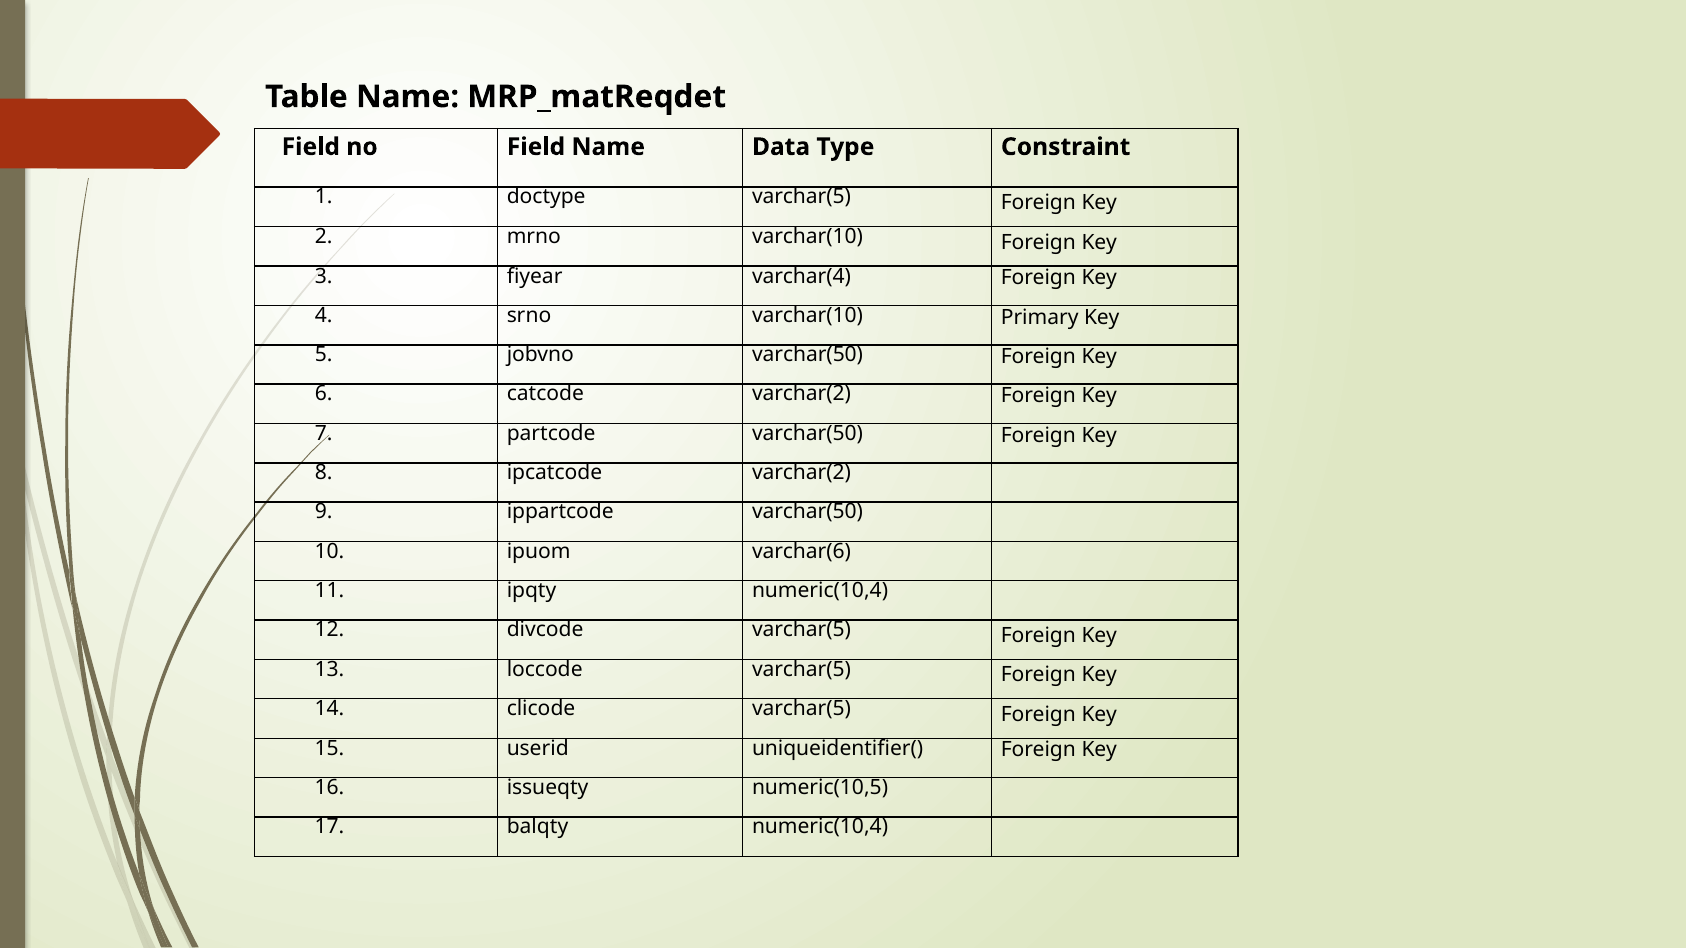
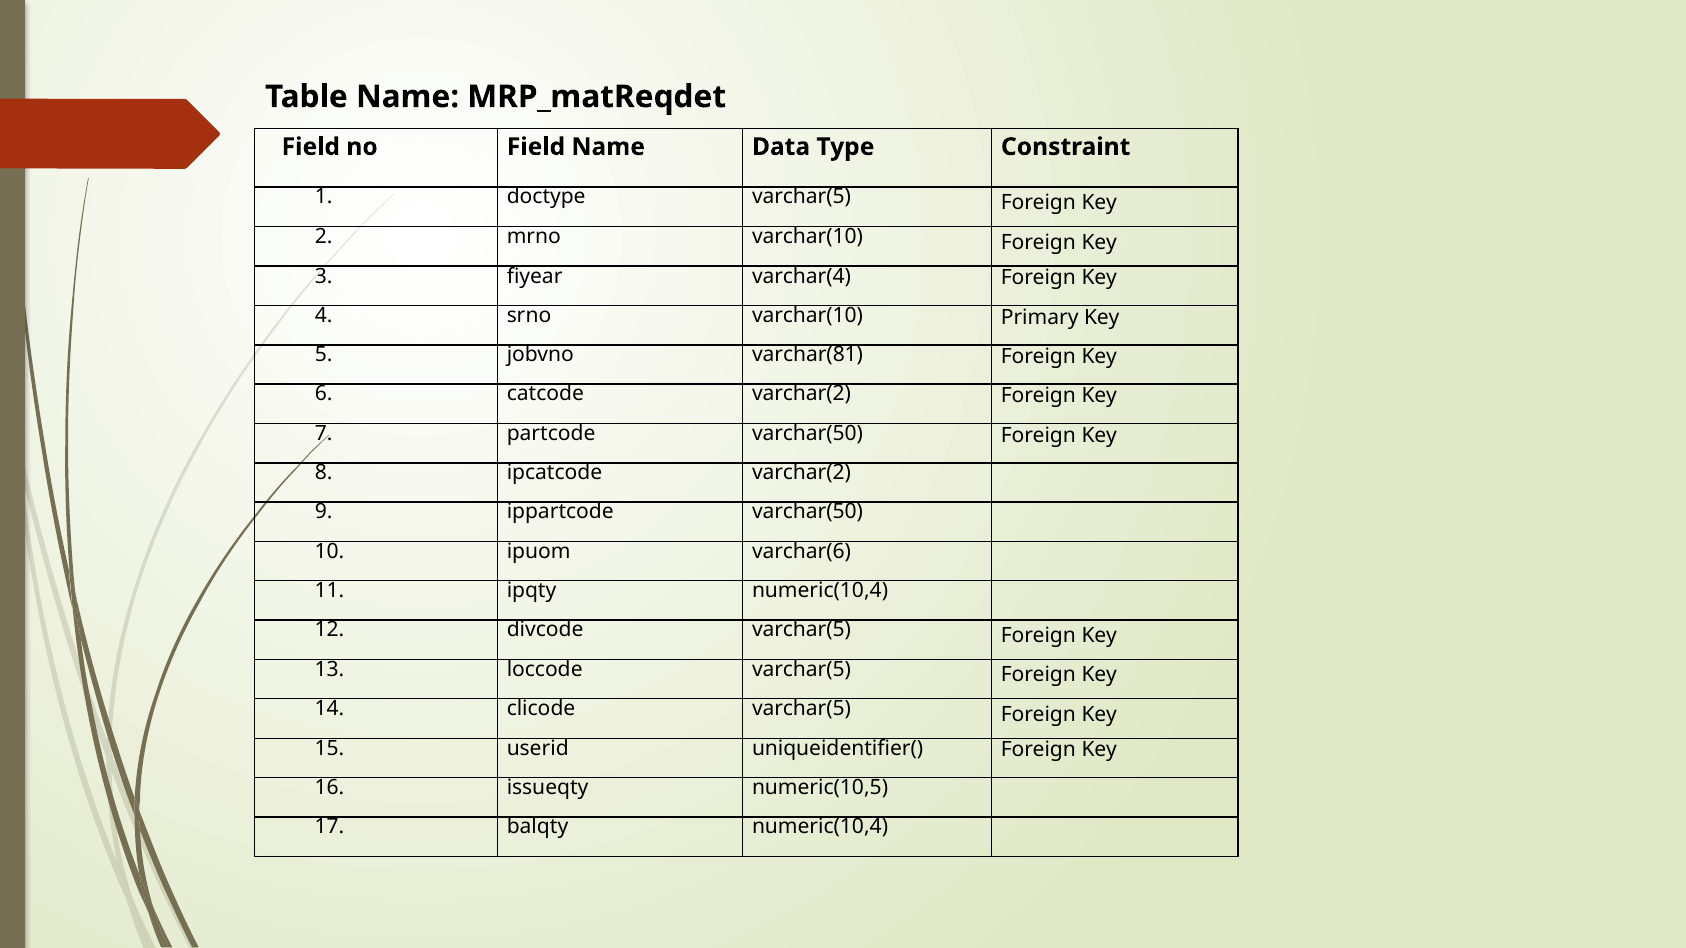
jobvno varchar(50: varchar(50 -> varchar(81
